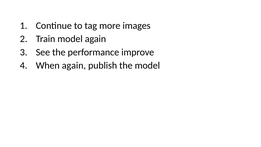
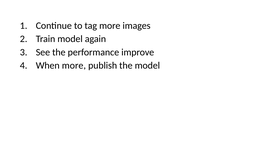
When again: again -> more
